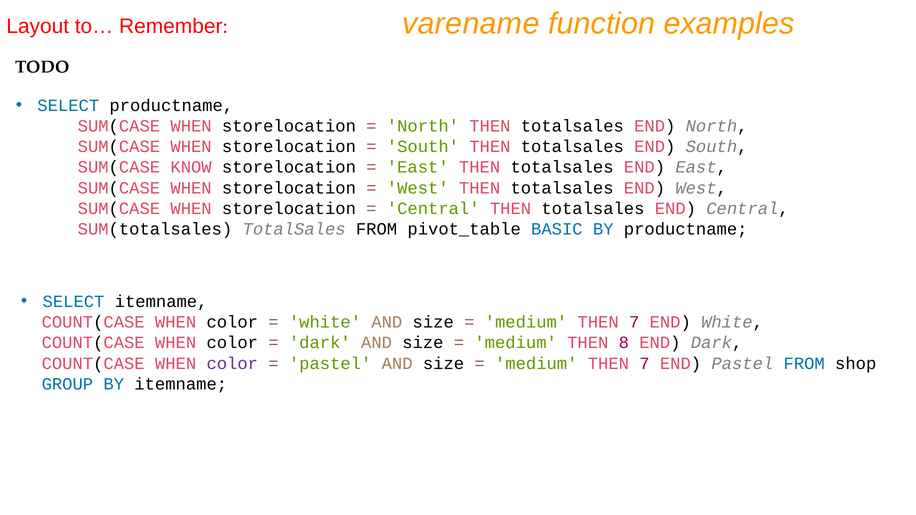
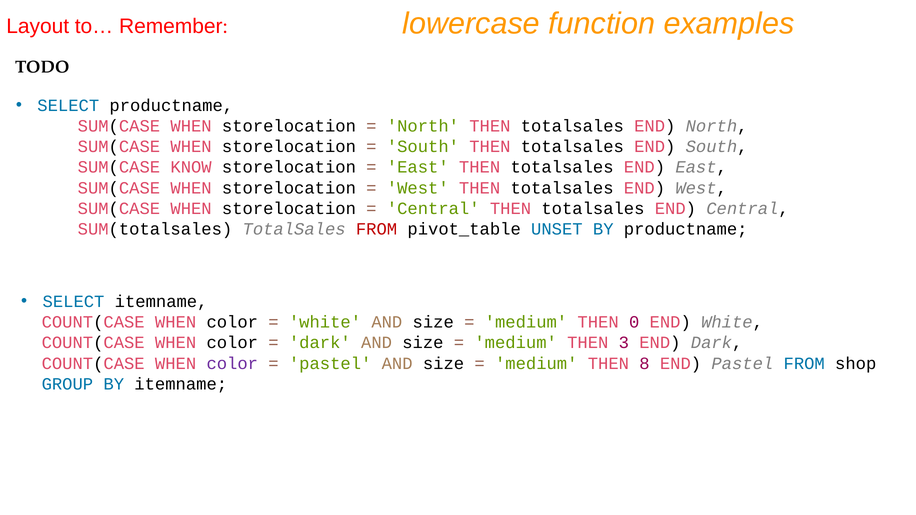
varename: varename -> lowercase
FROM at (377, 229) colour: black -> red
BASIC: BASIC -> UNSET
7 at (634, 322): 7 -> 0
8: 8 -> 3
7 at (644, 364): 7 -> 8
